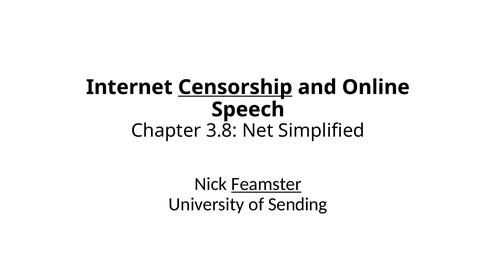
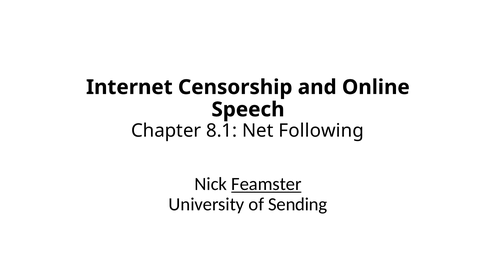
Censorship underline: present -> none
3.8: 3.8 -> 8.1
Simplified: Simplified -> Following
